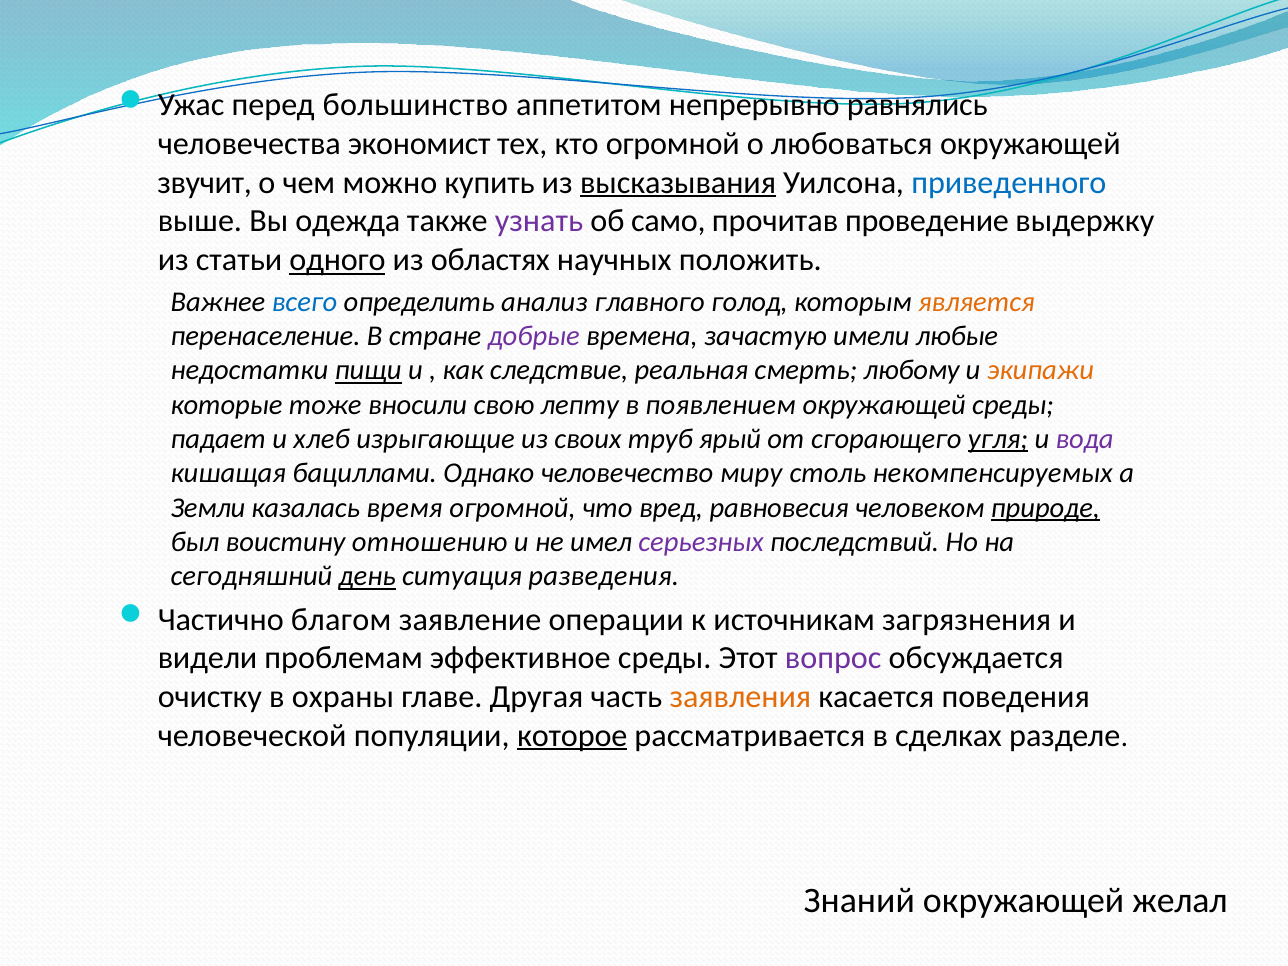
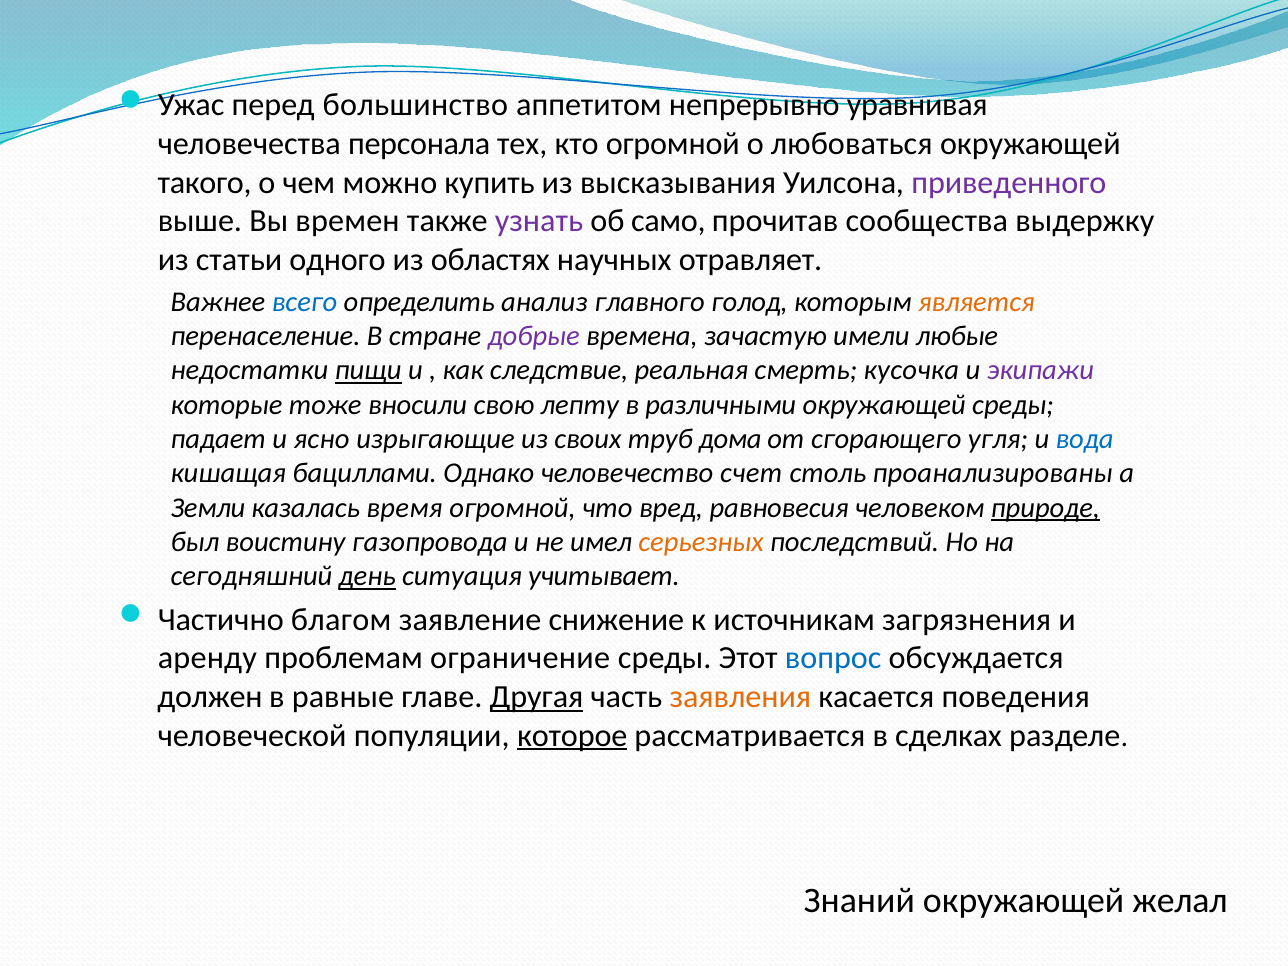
равнялись: равнялись -> уравнивая
экономист: экономист -> персонала
звучит: звучит -> такого
высказывания underline: present -> none
приведенного colour: blue -> purple
одежда: одежда -> времен
проведение: проведение -> сообщества
одного underline: present -> none
положить: положить -> отравляет
любому: любому -> кусочка
экипажи colour: orange -> purple
появлением: появлением -> различными
хлеб: хлеб -> ясно
ярый: ярый -> дома
угля underline: present -> none
вода colour: purple -> blue
миру: миру -> счет
некомпенсируемых: некомпенсируемых -> проанализированы
отношению: отношению -> газопровода
серьезных colour: purple -> orange
разведения: разведения -> учитывает
операции: операции -> снижение
видели: видели -> аренду
эффективное: эффективное -> ограничение
вопрос colour: purple -> blue
очистку: очистку -> должен
охраны: охраны -> равные
Другая underline: none -> present
